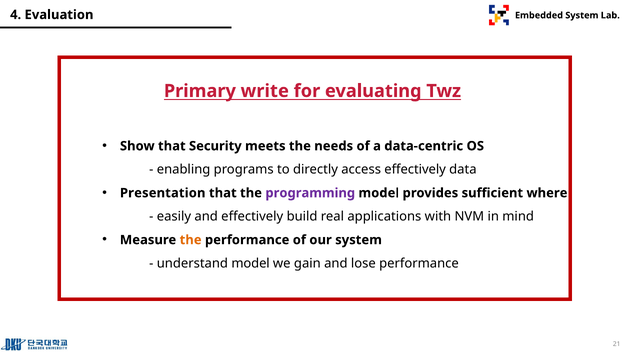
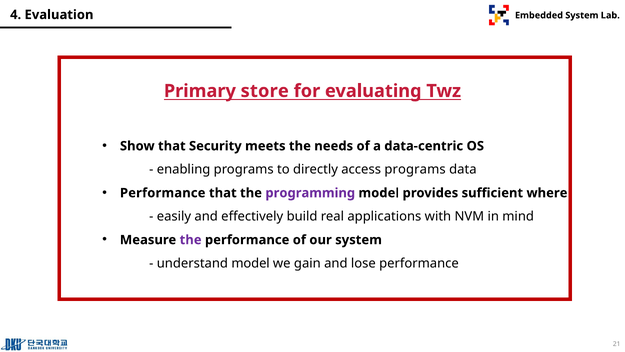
write: write -> store
access effectively: effectively -> programs
Presentation at (163, 193): Presentation -> Performance
the at (191, 240) colour: orange -> purple
